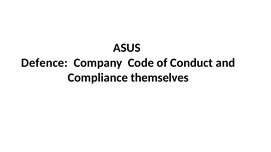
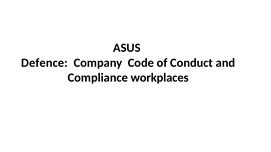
themselves: themselves -> workplaces
